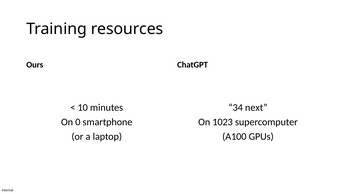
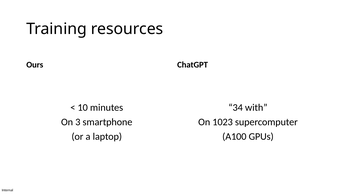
next: next -> with
0: 0 -> 3
